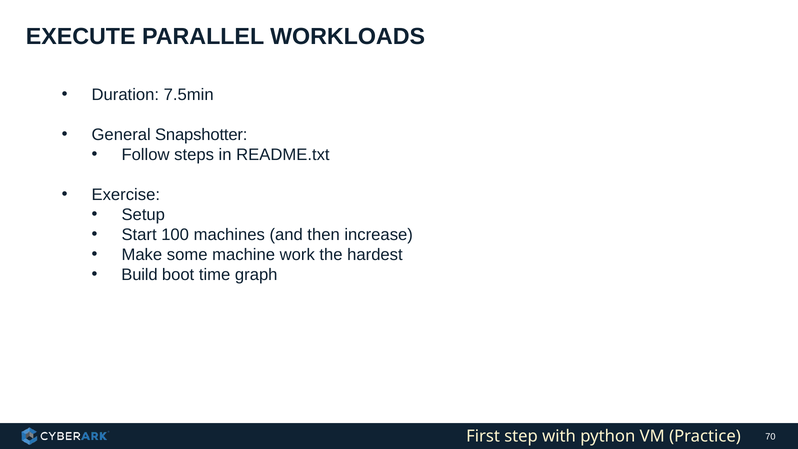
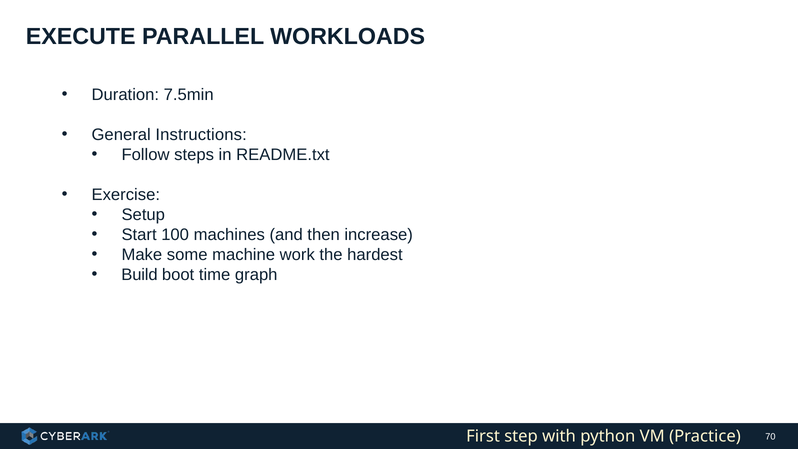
Snapshotter: Snapshotter -> Instructions
